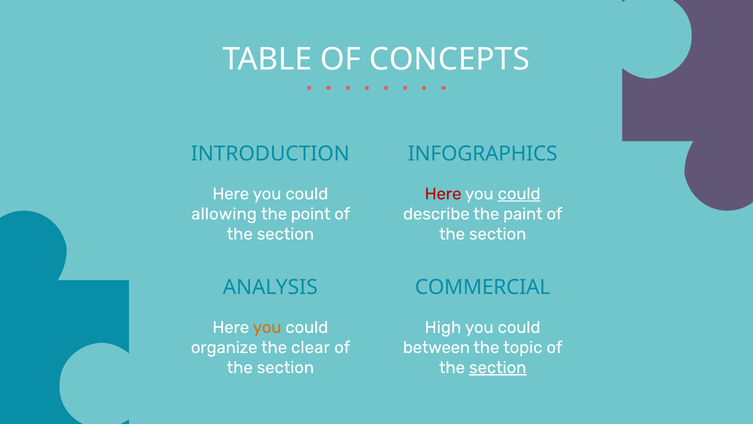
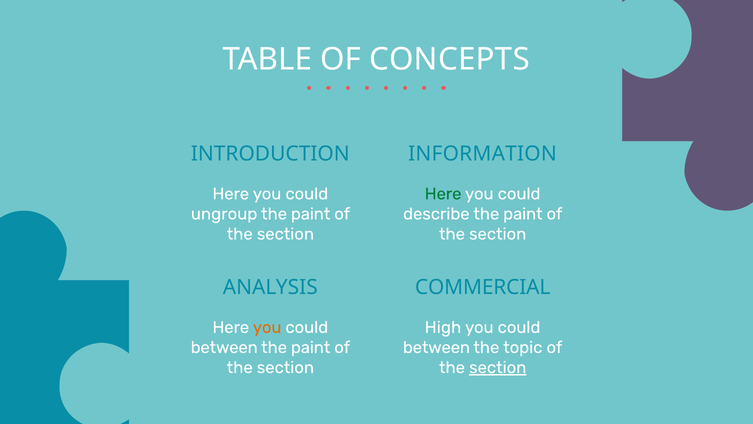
INFOGRAPHICS: INFOGRAPHICS -> INFORMATION
Here at (443, 194) colour: red -> green
could at (519, 194) underline: present -> none
allowing: allowing -> ungroup
point at (311, 214): point -> paint
organize at (224, 347): organize -> between
clear at (310, 347): clear -> paint
